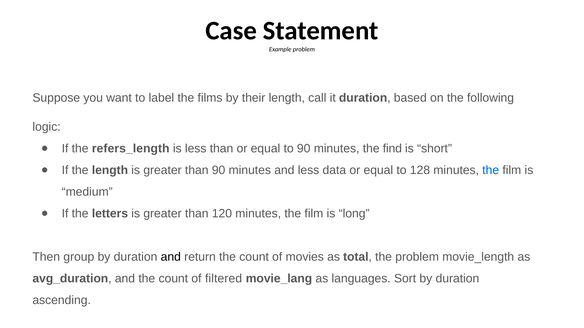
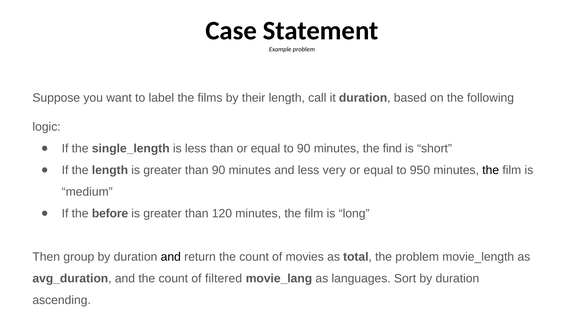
refers_length: refers_length -> single_length
data: data -> very
128: 128 -> 950
the at (491, 170) colour: blue -> black
letters: letters -> before
